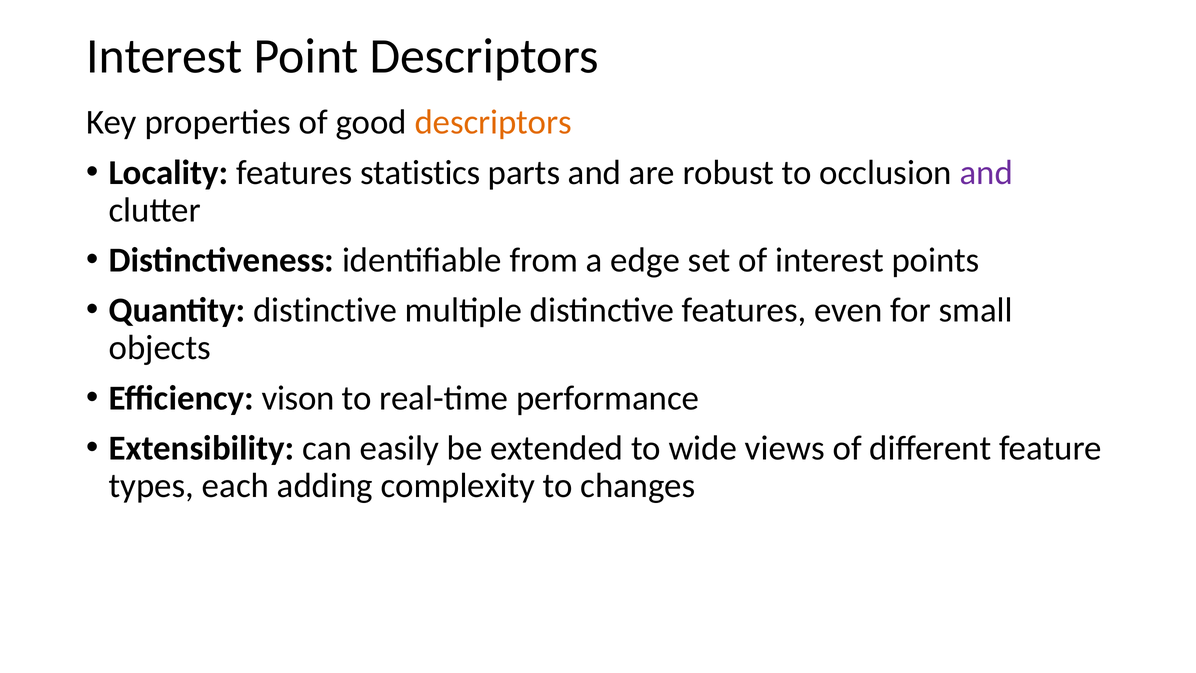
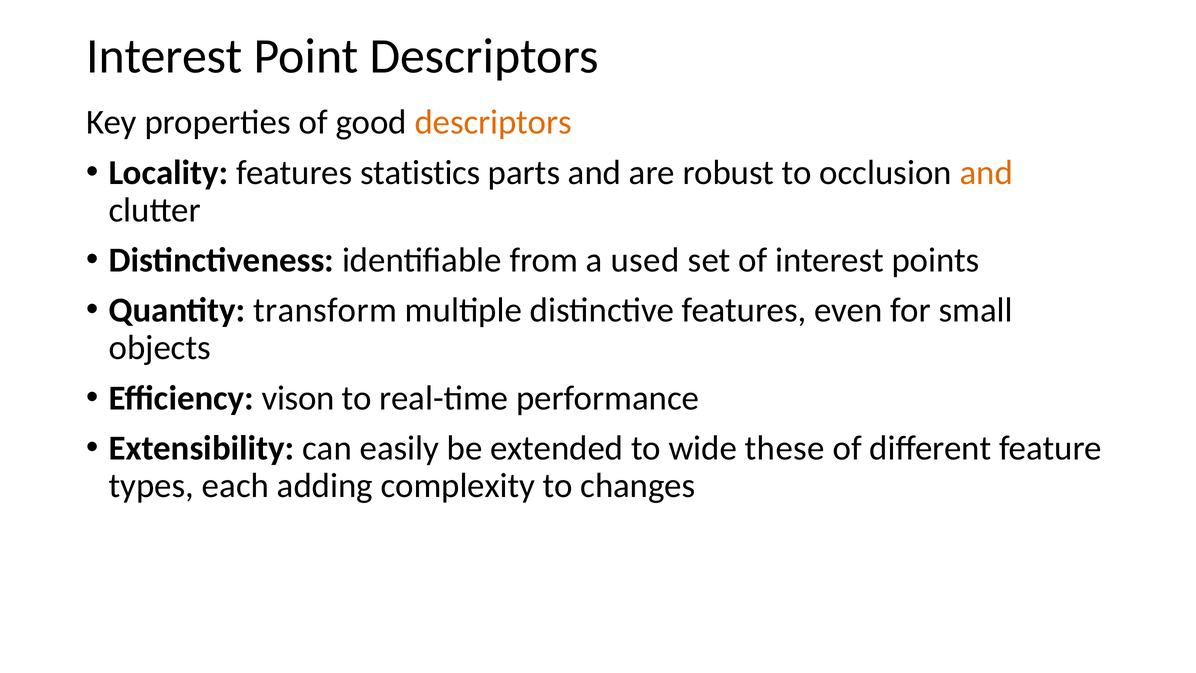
and at (986, 172) colour: purple -> orange
edge: edge -> used
Quantity distinctive: distinctive -> transform
views: views -> these
